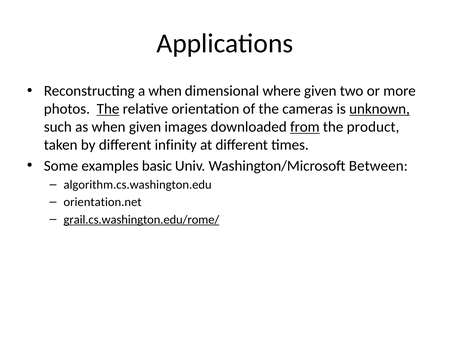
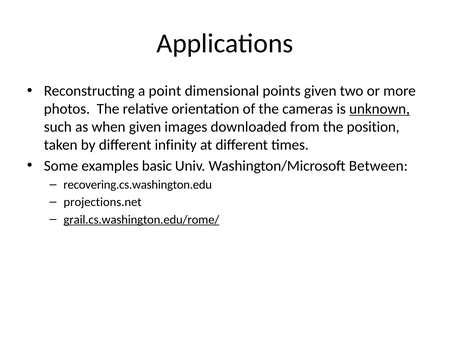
a when: when -> point
where: where -> points
The at (108, 109) underline: present -> none
from underline: present -> none
product: product -> position
algorithm.cs.washington.edu: algorithm.cs.washington.edu -> recovering.cs.washington.edu
orientation.net: orientation.net -> projections.net
